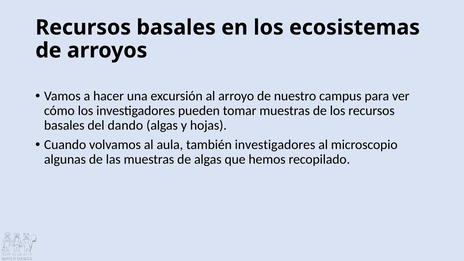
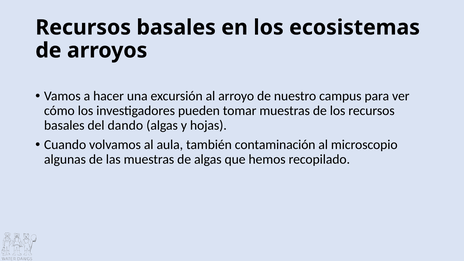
también investigadores: investigadores -> contaminación
